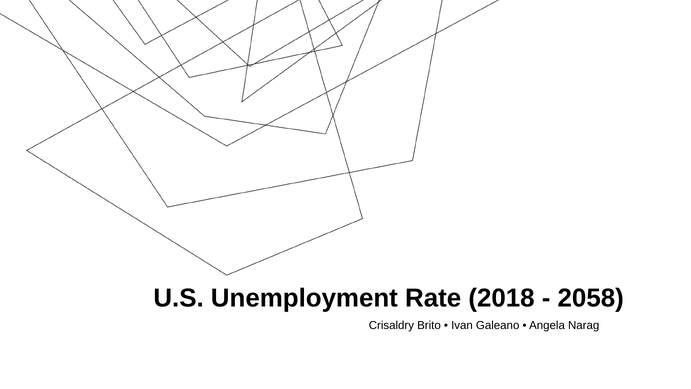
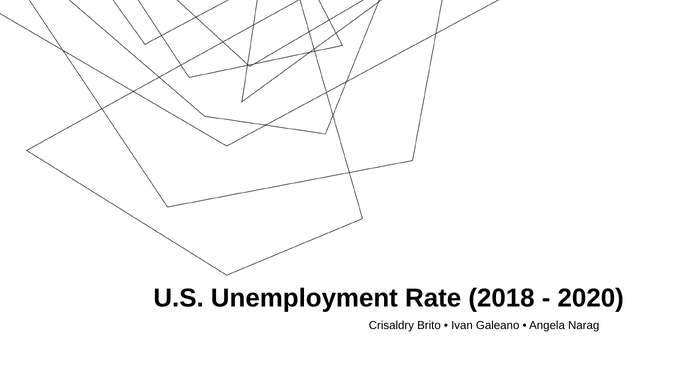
2058: 2058 -> 2020
